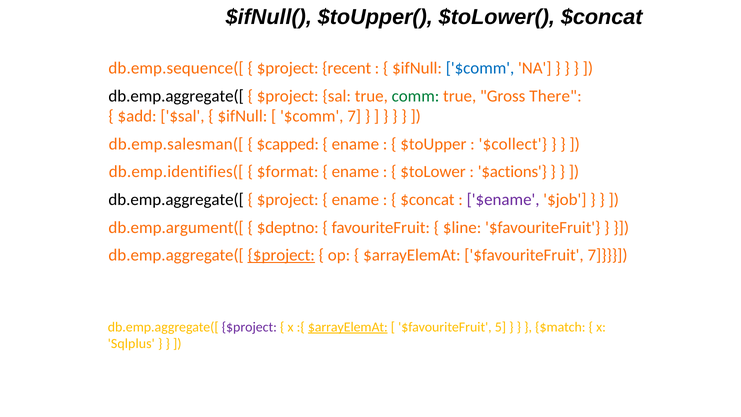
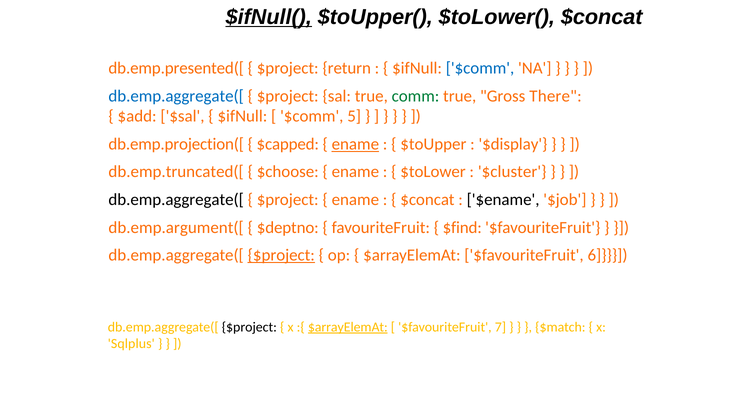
$ifNull( underline: none -> present
db.emp.sequence([: db.emp.sequence([ -> db.emp.presented([
recent: recent -> return
db.emp.aggregate([ at (176, 96) colour: black -> blue
$comm 7: 7 -> 5
db.emp.salesman([: db.emp.salesman([ -> db.emp.projection([
ename at (355, 144) underline: none -> present
$collect: $collect -> $display
db.emp.identifies([: db.emp.identifies([ -> db.emp.truncated([
$format: $format -> $choose
$actions: $actions -> $cluster
$ename colour: purple -> black
$line: $line -> $find
$favouriteFruit 7: 7 -> 6
$project at (249, 327) colour: purple -> black
5: 5 -> 7
